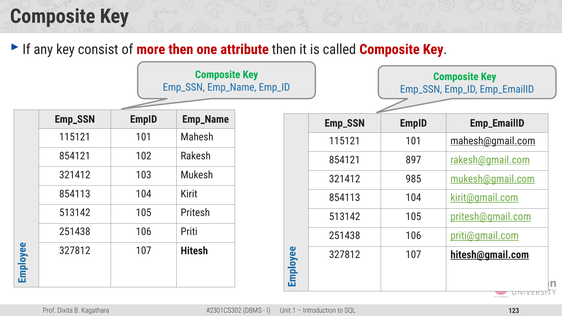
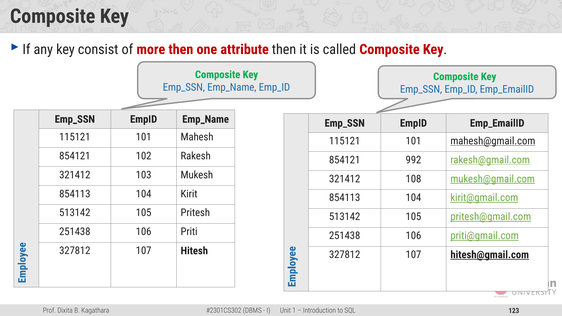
897: 897 -> 992
985: 985 -> 108
